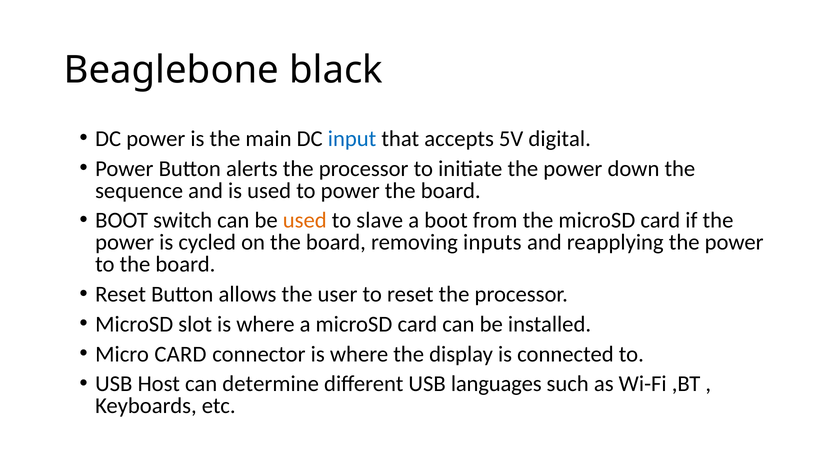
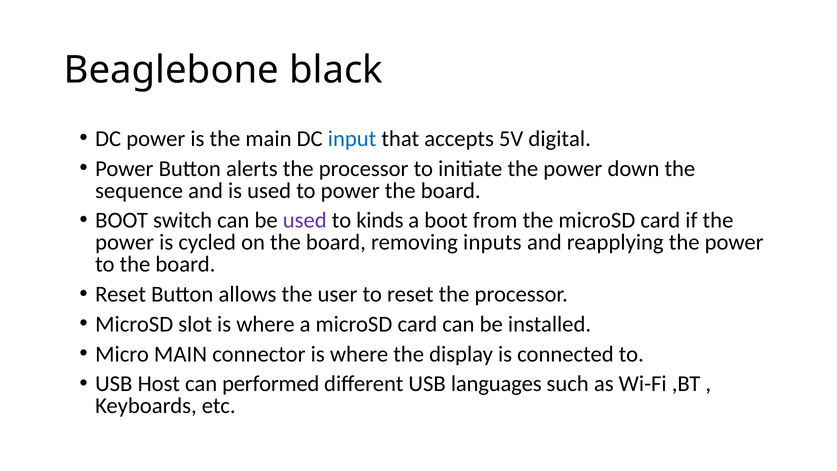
used at (305, 220) colour: orange -> purple
slave: slave -> kinds
Micro CARD: CARD -> MAIN
determine: determine -> performed
